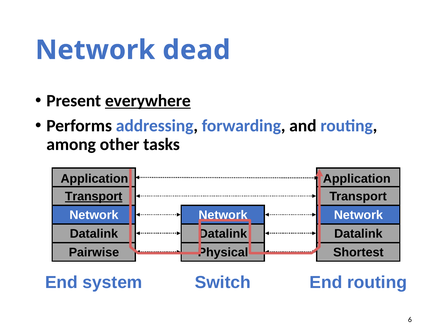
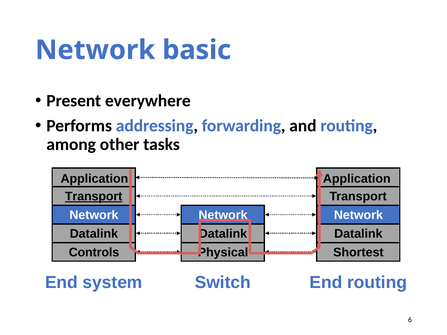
dead: dead -> basic
everywhere underline: present -> none
Pairwise: Pairwise -> Controls
